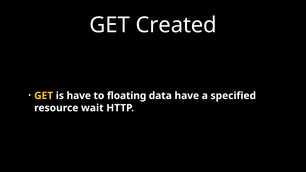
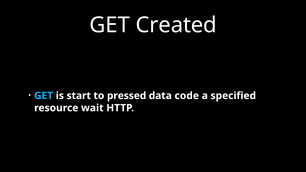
GET at (44, 96) colour: yellow -> light blue
is have: have -> start
floating: floating -> pressed
data have: have -> code
